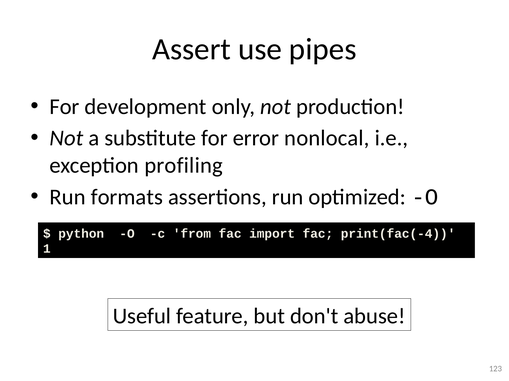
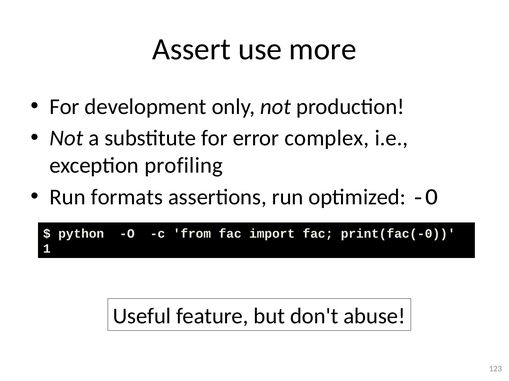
pipes: pipes -> more
nonlocal: nonlocal -> complex
print(fac(-4: print(fac(-4 -> print(fac(-0
